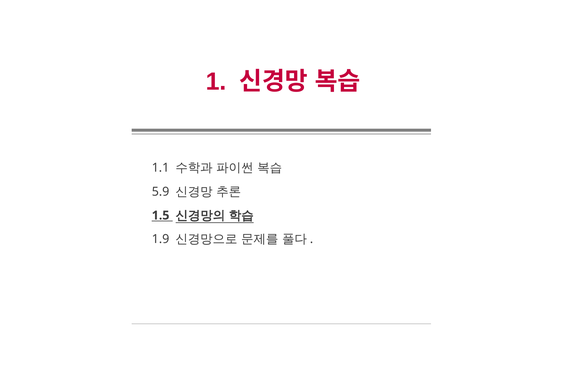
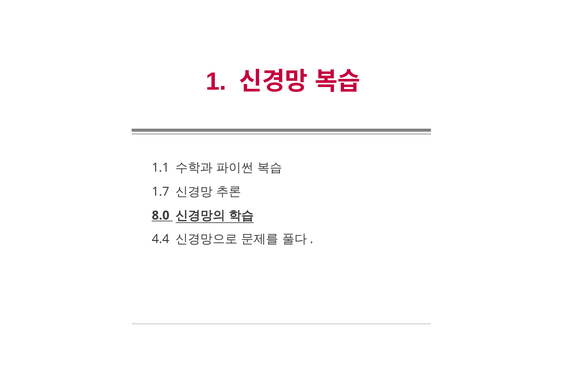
5.9: 5.9 -> 1.7
1.5: 1.5 -> 8.0
1.9: 1.9 -> 4.4
